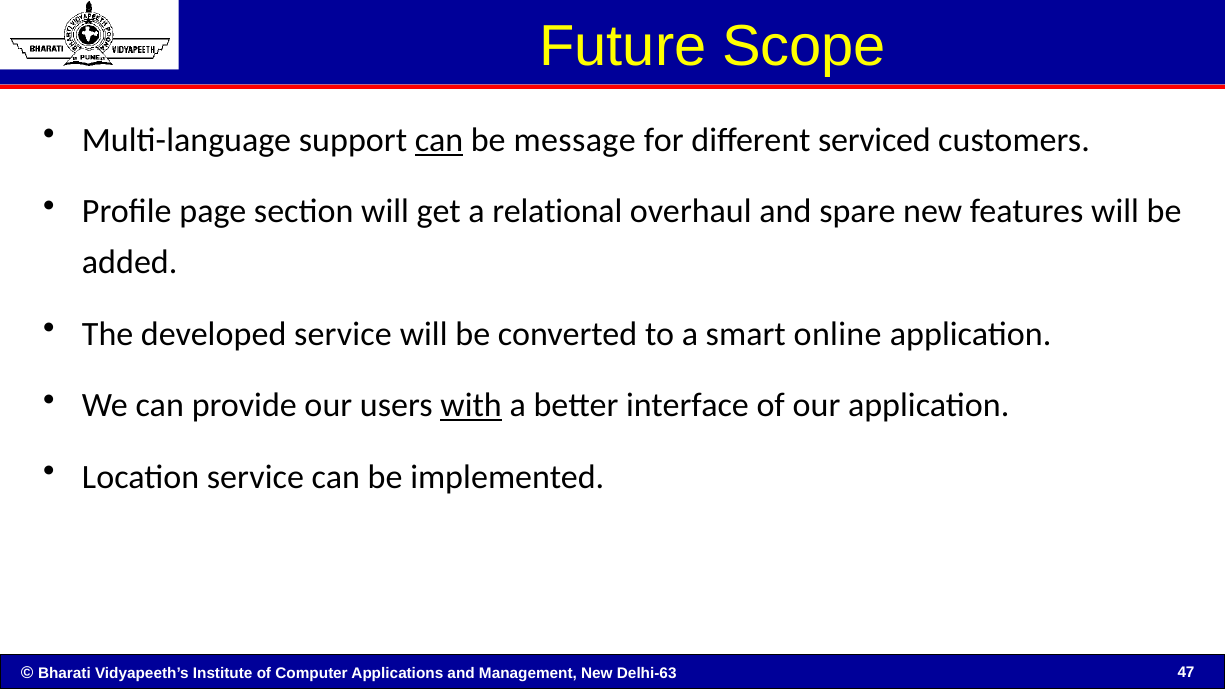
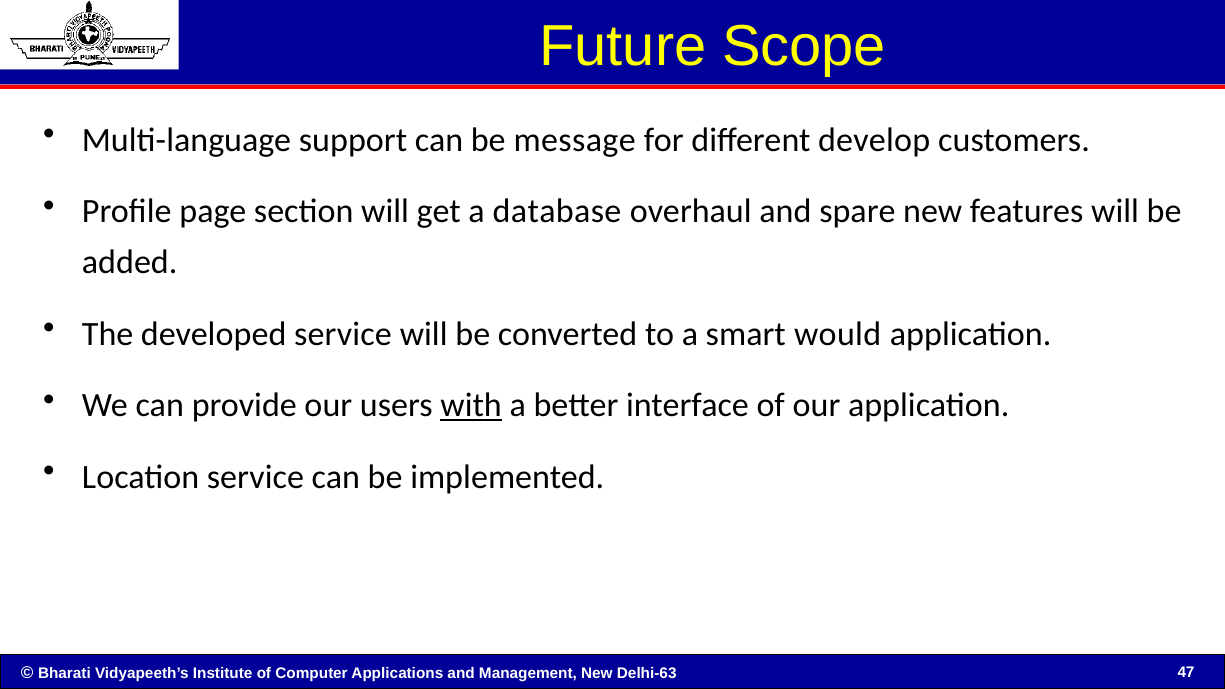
can at (439, 140) underline: present -> none
serviced: serviced -> develop
relational: relational -> database
online: online -> would
